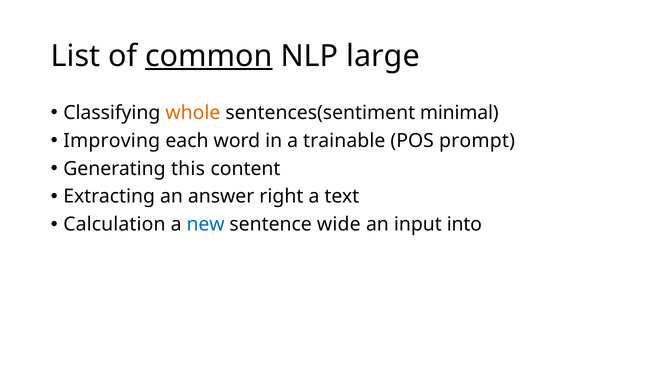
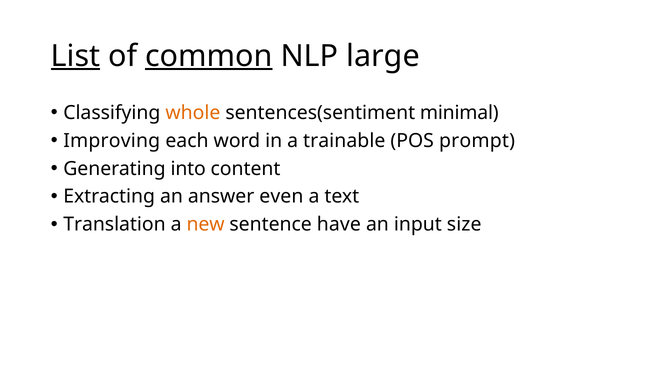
List underline: none -> present
this: this -> into
right: right -> even
Calculation: Calculation -> Translation
new colour: blue -> orange
wide: wide -> have
into: into -> size
